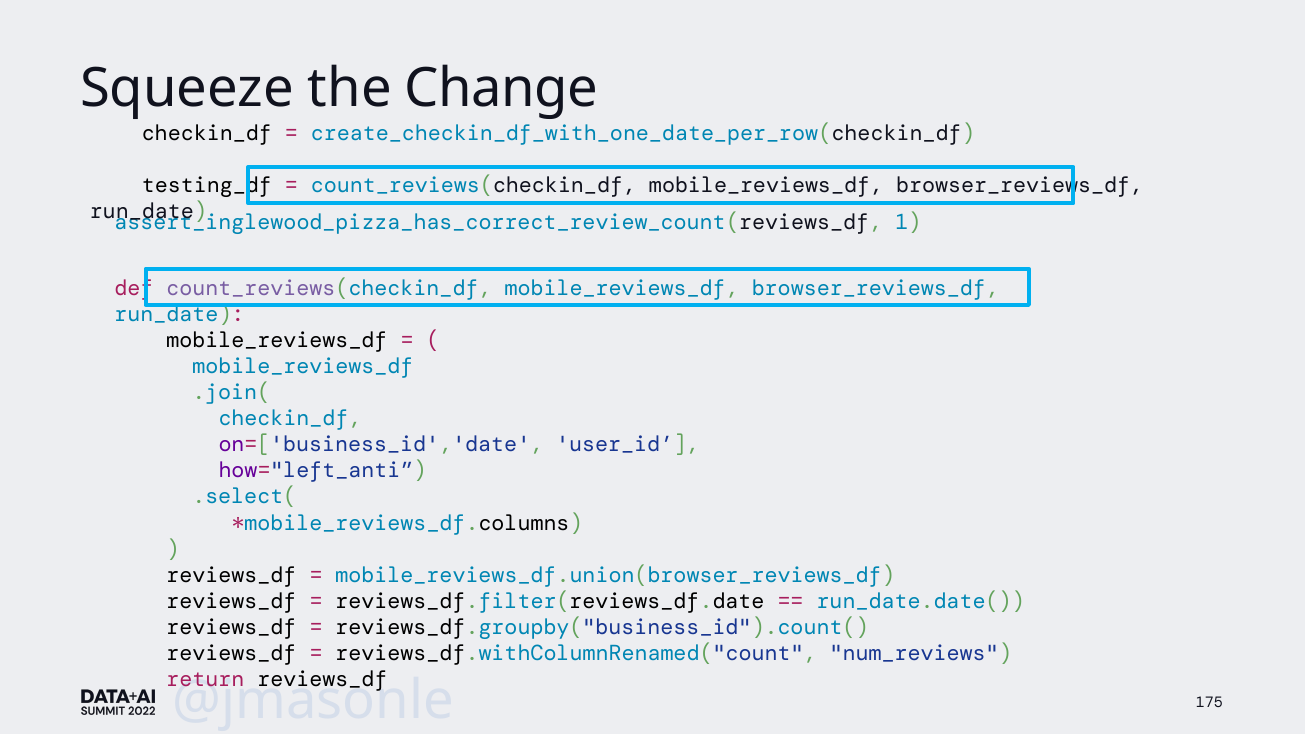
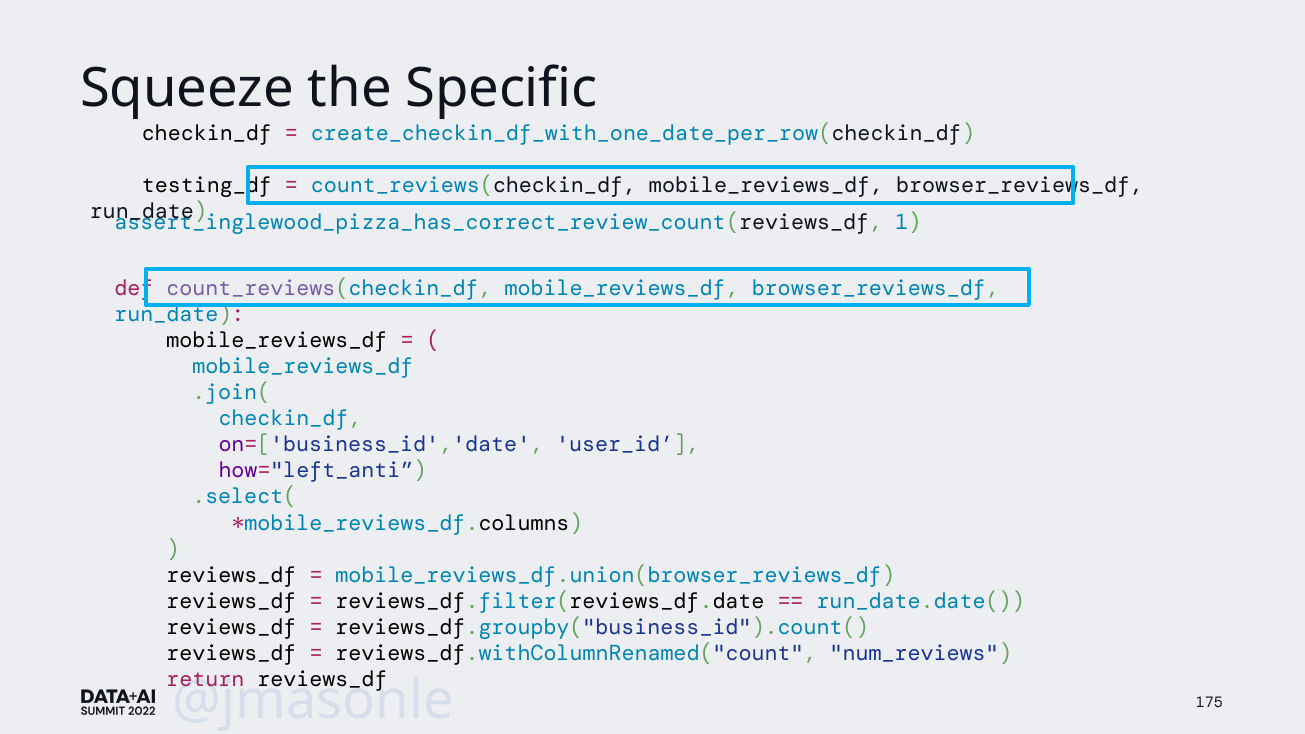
Change: Change -> Specific
